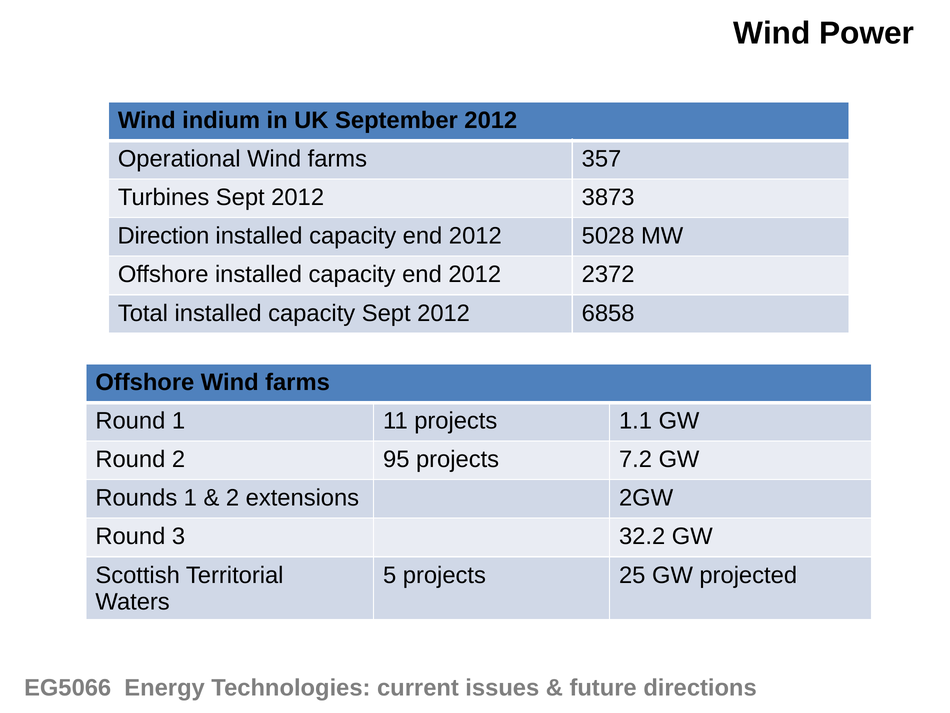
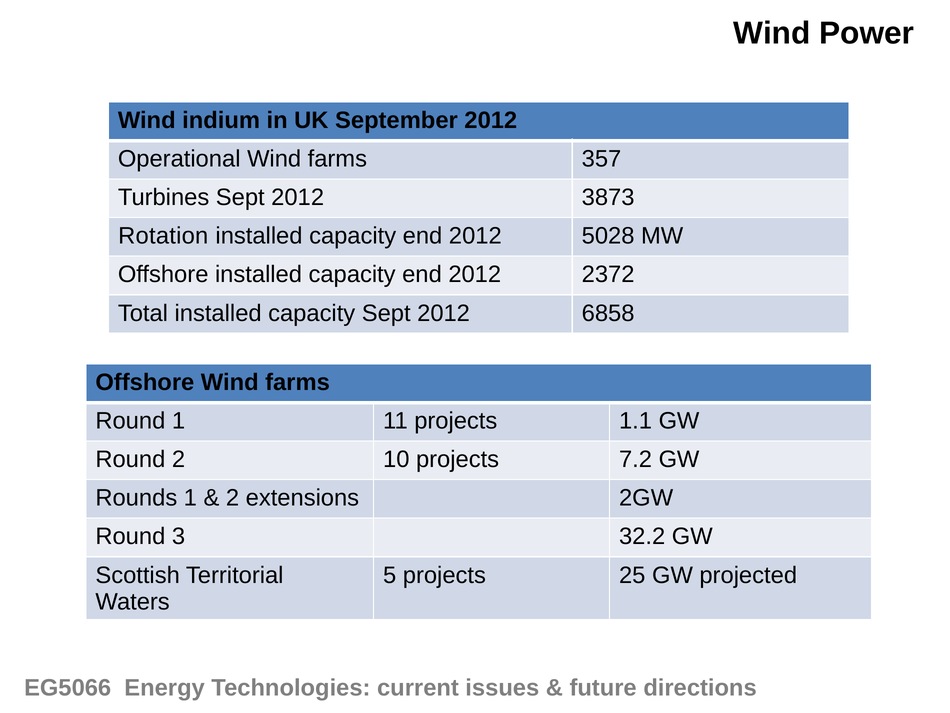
Direction: Direction -> Rotation
95: 95 -> 10
